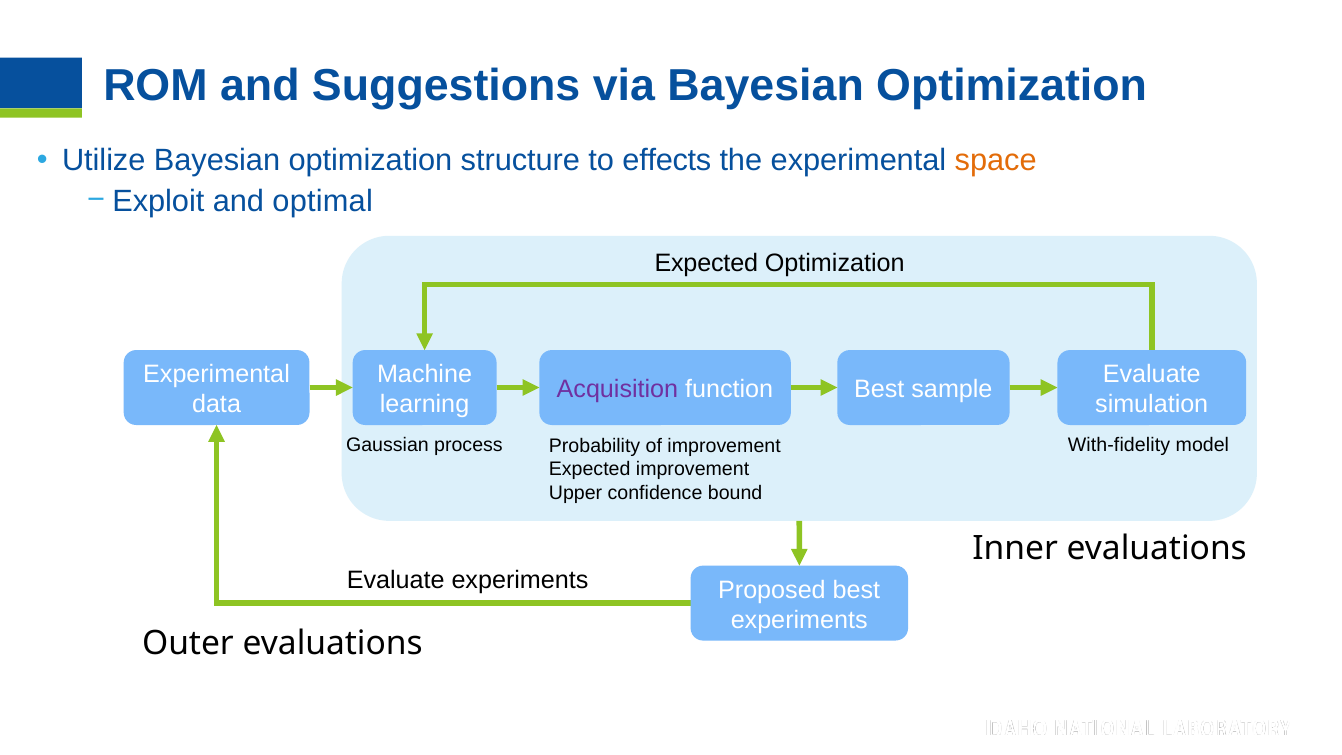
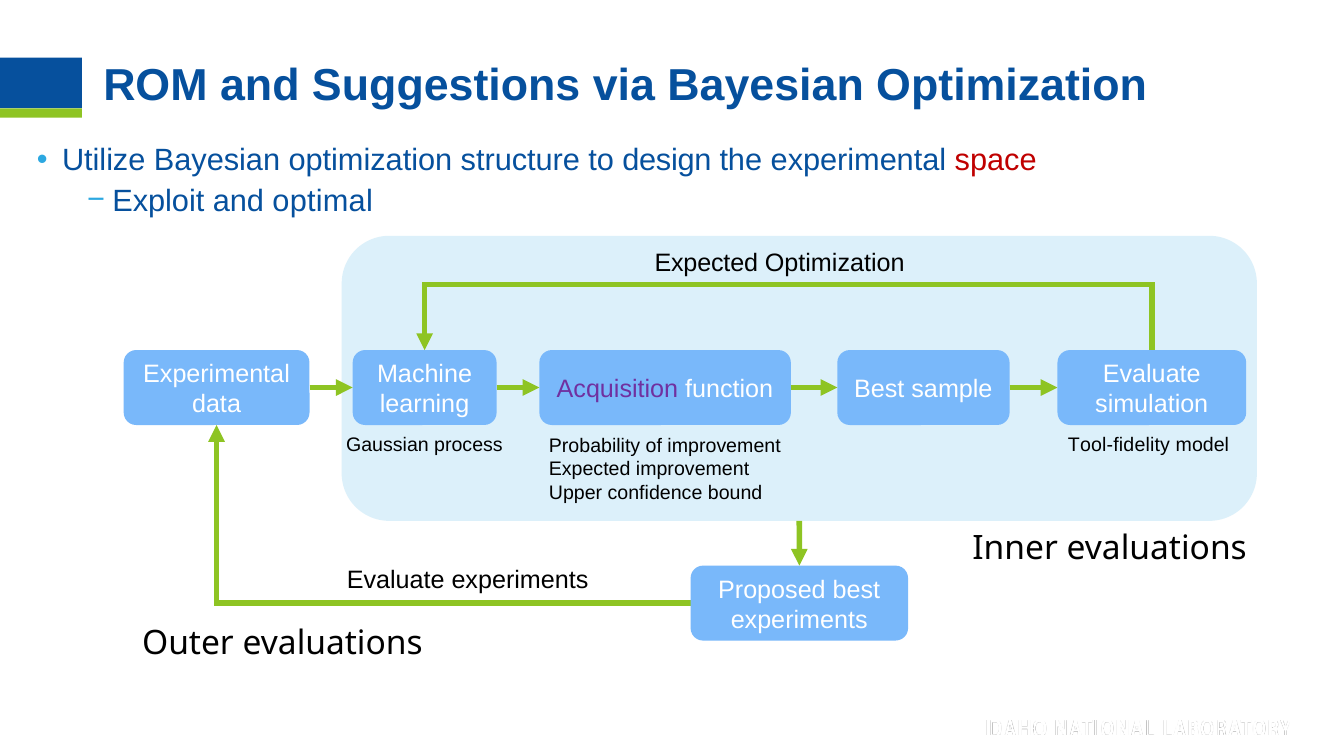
effects: effects -> design
space colour: orange -> red
With-fidelity: With-fidelity -> Tool-fidelity
